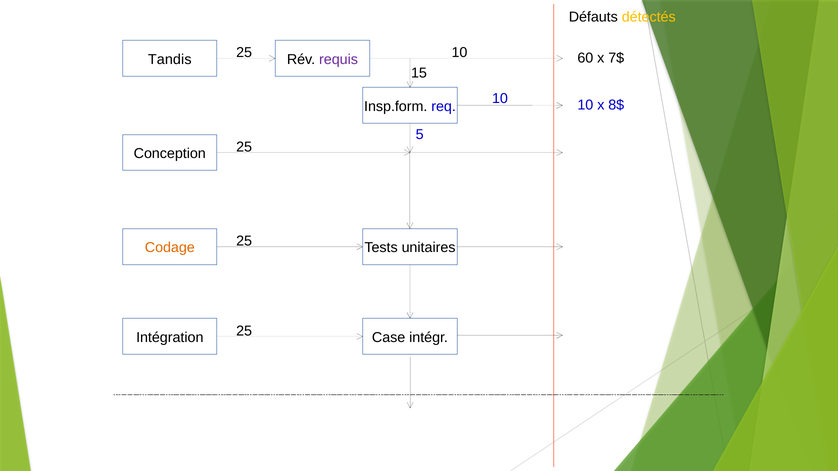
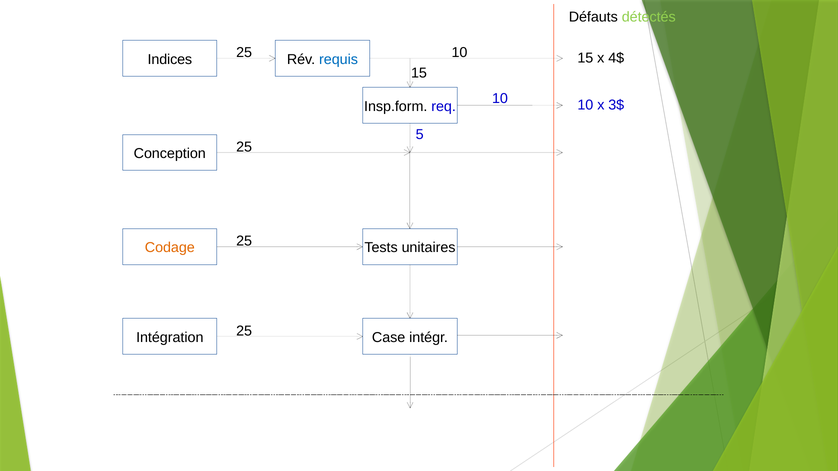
détectés colour: yellow -> light green
10 60: 60 -> 15
7$: 7$ -> 4$
Tandis: Tandis -> Indices
requis colour: purple -> blue
8$: 8$ -> 3$
